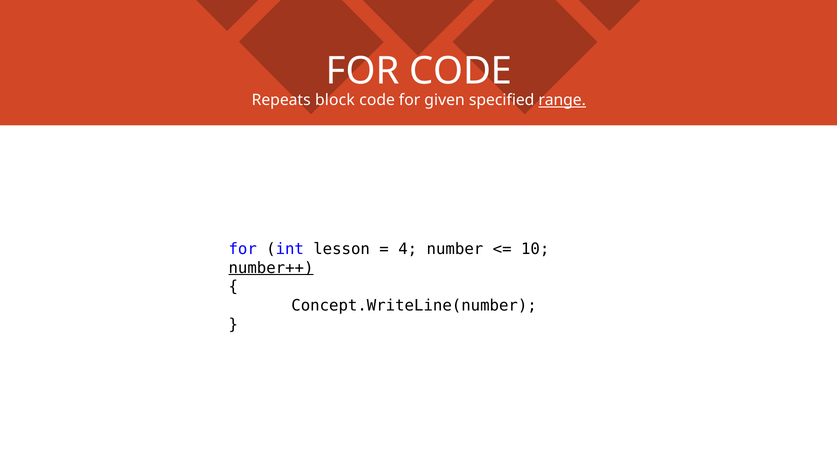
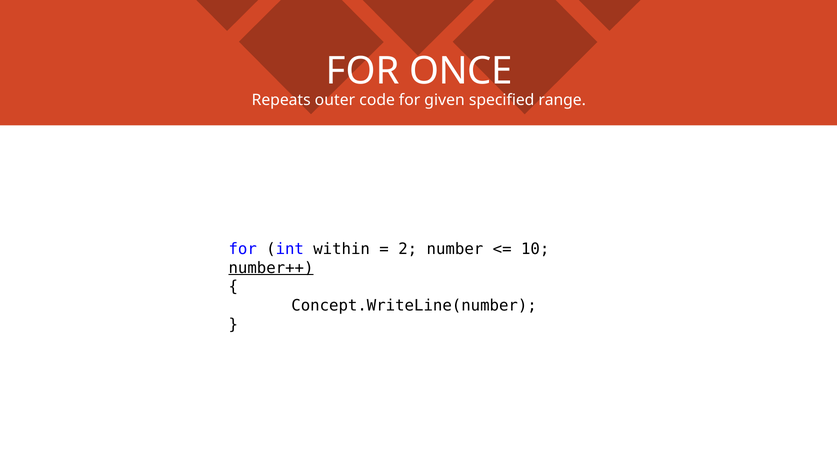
FOR CODE: CODE -> ONCE
block: block -> outer
range underline: present -> none
lesson: lesson -> within
4: 4 -> 2
